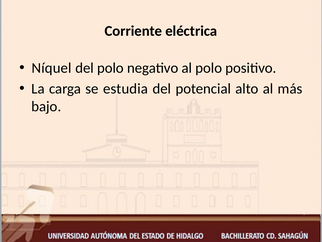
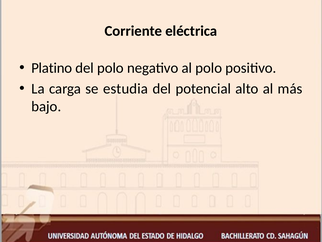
Níquel: Níquel -> Platino
